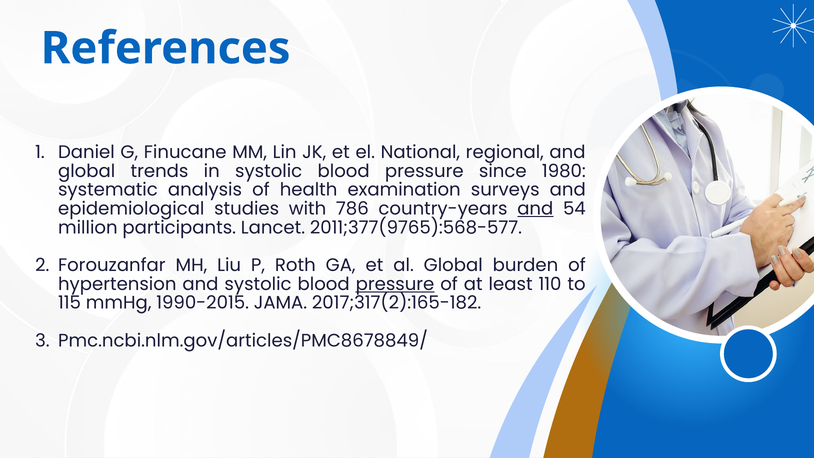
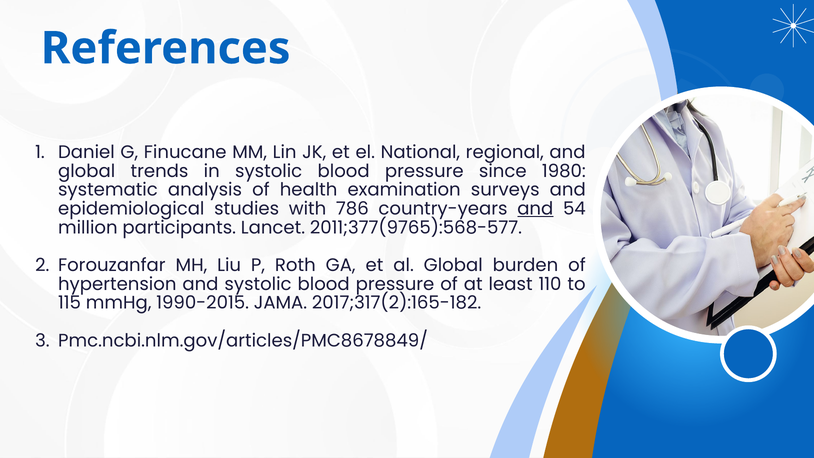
pressure at (395, 284) underline: present -> none
